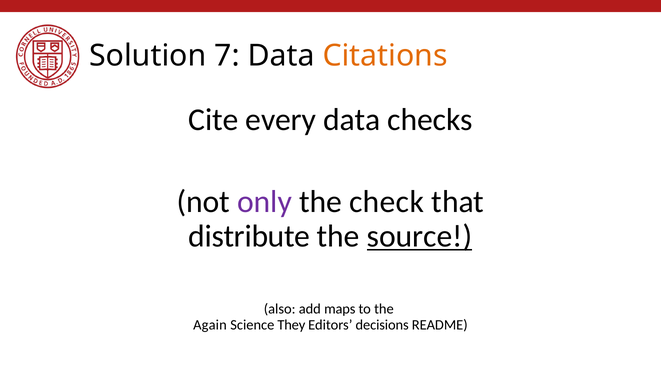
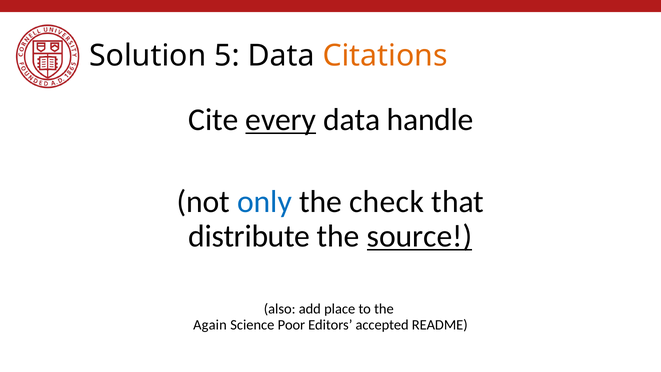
7: 7 -> 5
every underline: none -> present
checks: checks -> handle
only colour: purple -> blue
maps: maps -> place
They: They -> Poor
decisions: decisions -> accepted
